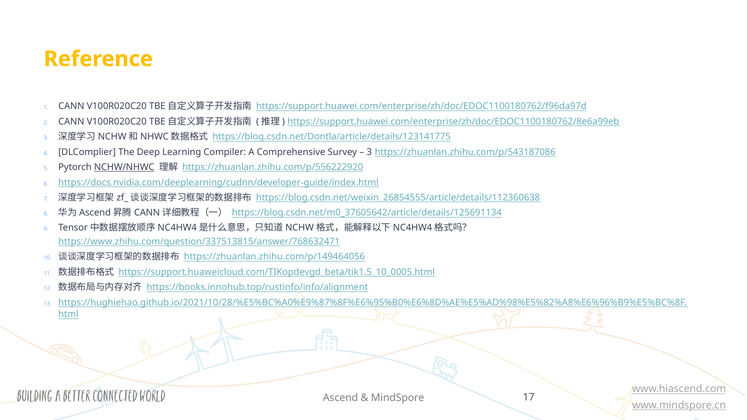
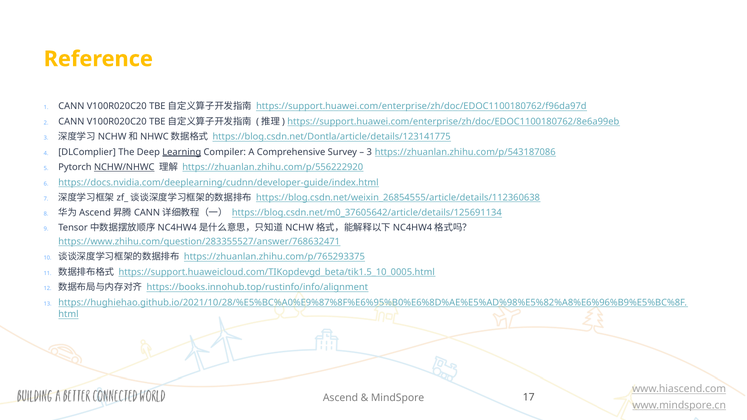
Learning underline: none -> present
https://www.zhihu.com/question/337513815/answer/768632471: https://www.zhihu.com/question/337513815/answer/768632471 -> https://www.zhihu.com/question/283355527/answer/768632471
https://zhuanlan.zhihu.com/p/149464056: https://zhuanlan.zhihu.com/p/149464056 -> https://zhuanlan.zhihu.com/p/765293375
